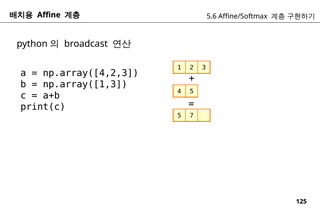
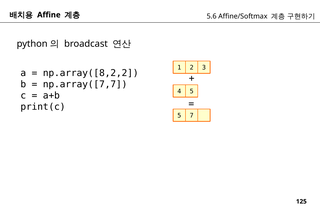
np.array([4,2,3: np.array([4,2,3 -> np.array([8,2,2
np.array([1,3: np.array([1,3 -> np.array([7,7
